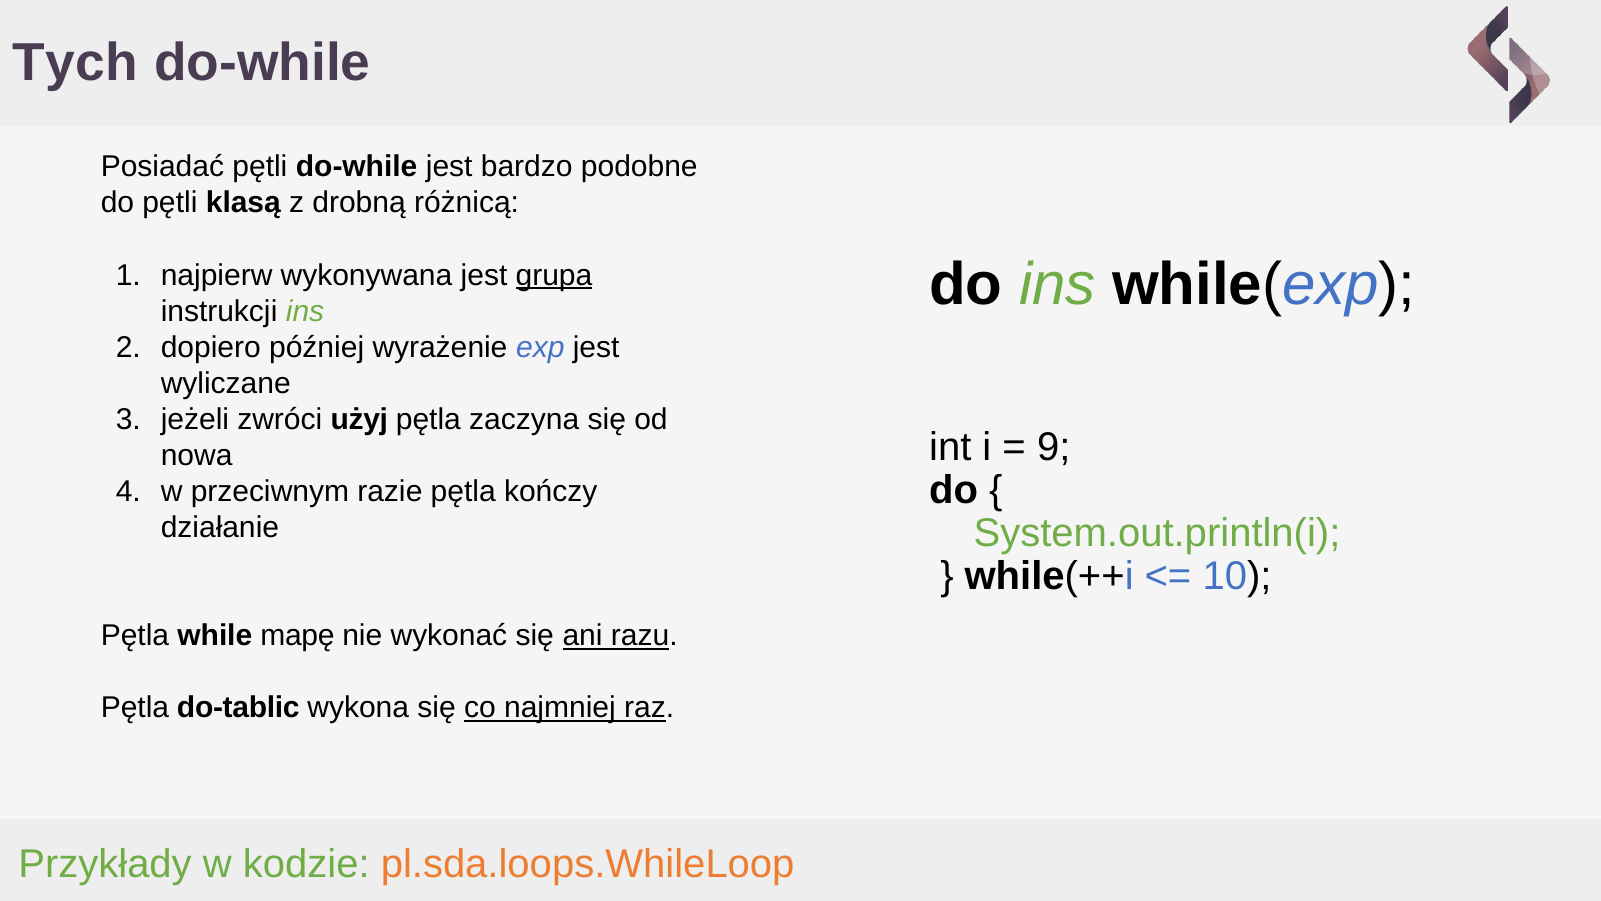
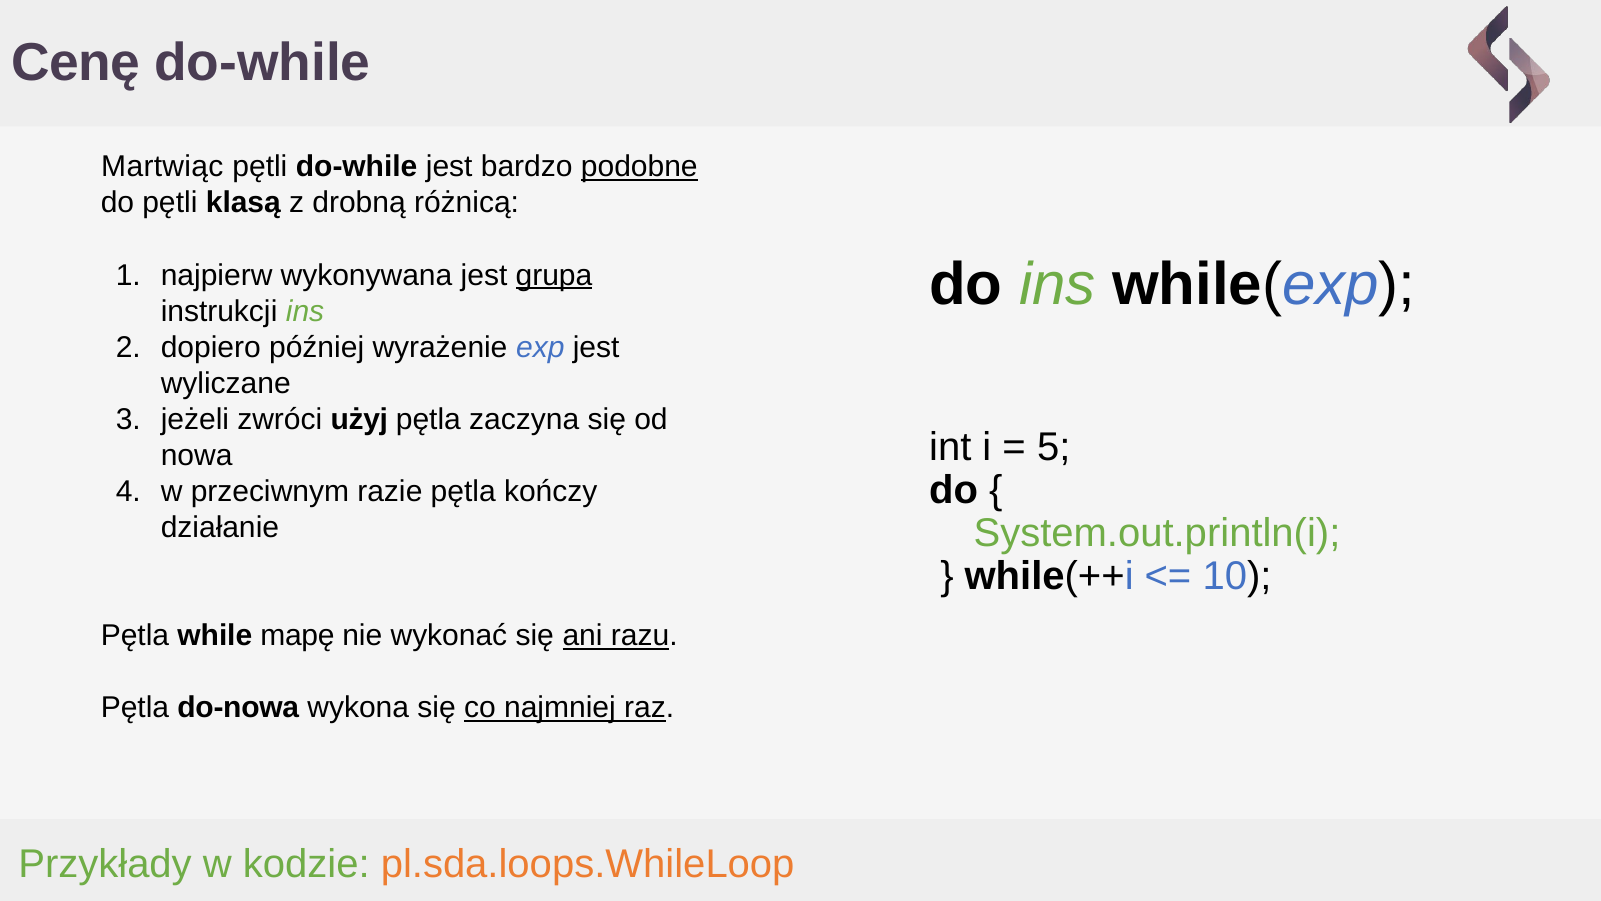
Tych: Tych -> Cenę
Posiadać: Posiadać -> Martwiąc
podobne underline: none -> present
9: 9 -> 5
do-tablic: do-tablic -> do-nowa
